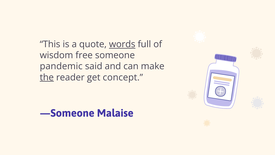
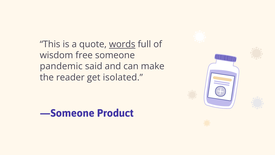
the underline: present -> none
concept: concept -> isolated
Malaise: Malaise -> Product
